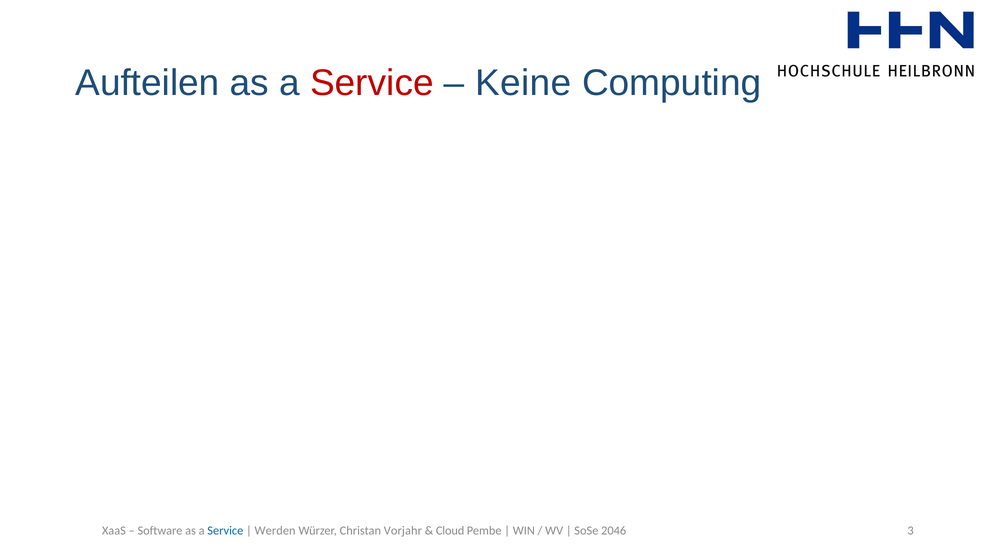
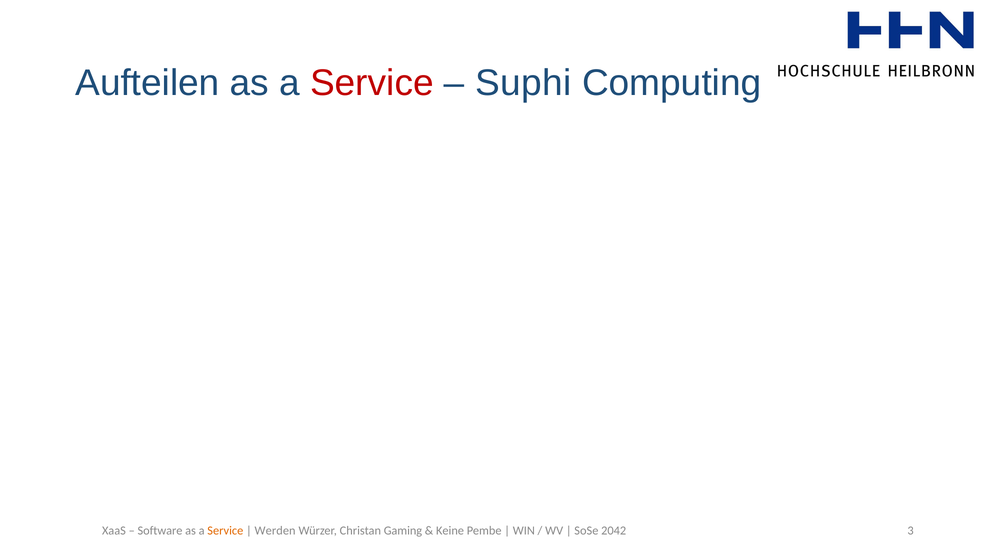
Keine: Keine -> Suphi
Service at (225, 531) colour: blue -> orange
Vorjahr: Vorjahr -> Gaming
Cloud: Cloud -> Keine
2046: 2046 -> 2042
